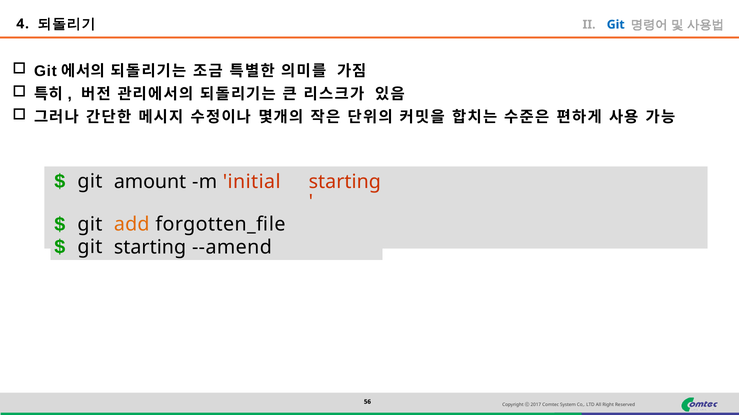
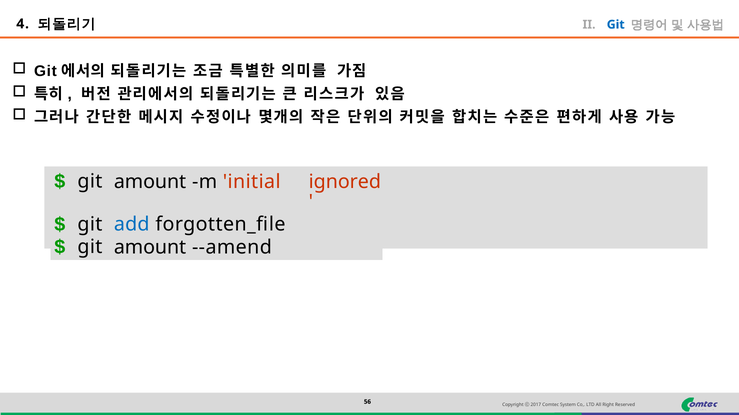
initial starting: starting -> ignored
add colour: orange -> blue
starting at (150, 248): starting -> amount
